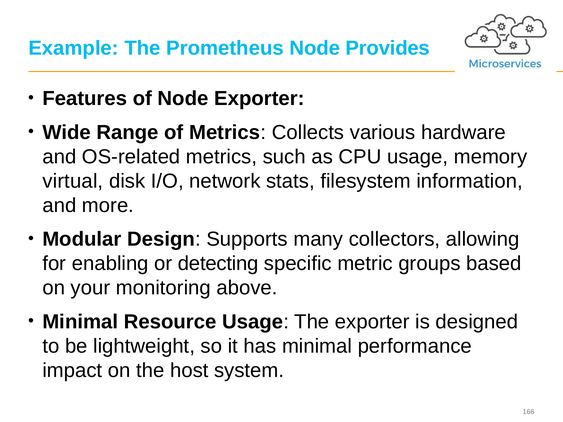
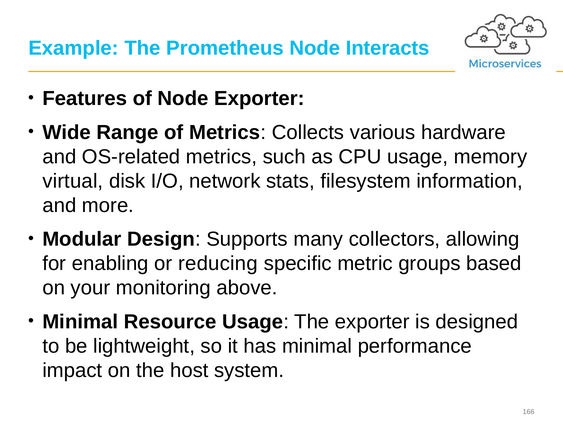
Provides: Provides -> Interacts
detecting: detecting -> reducing
